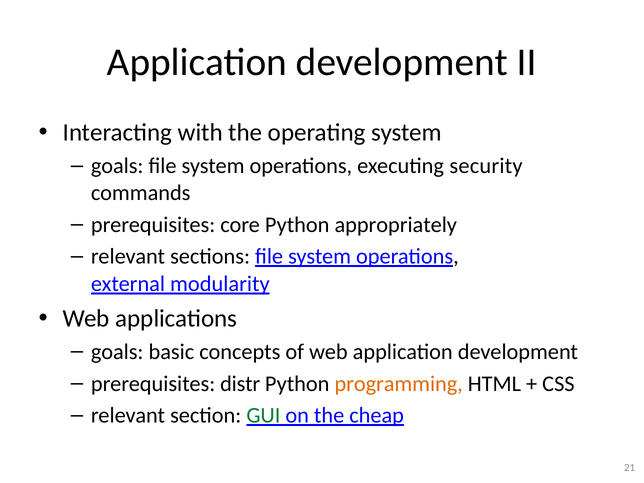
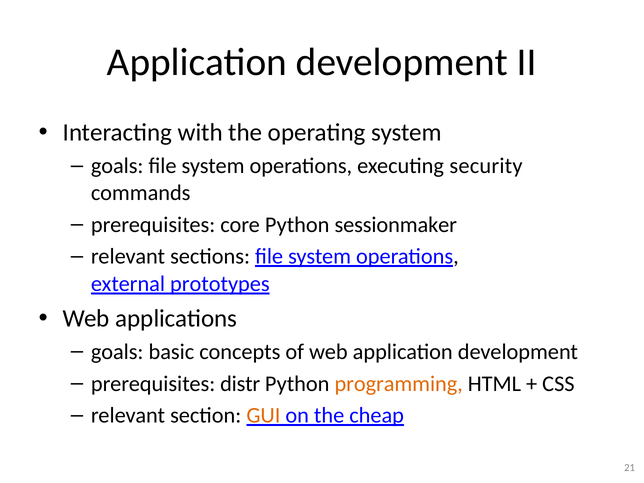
appropriately: appropriately -> sessionmaker
modularity: modularity -> prototypes
GUI colour: green -> orange
